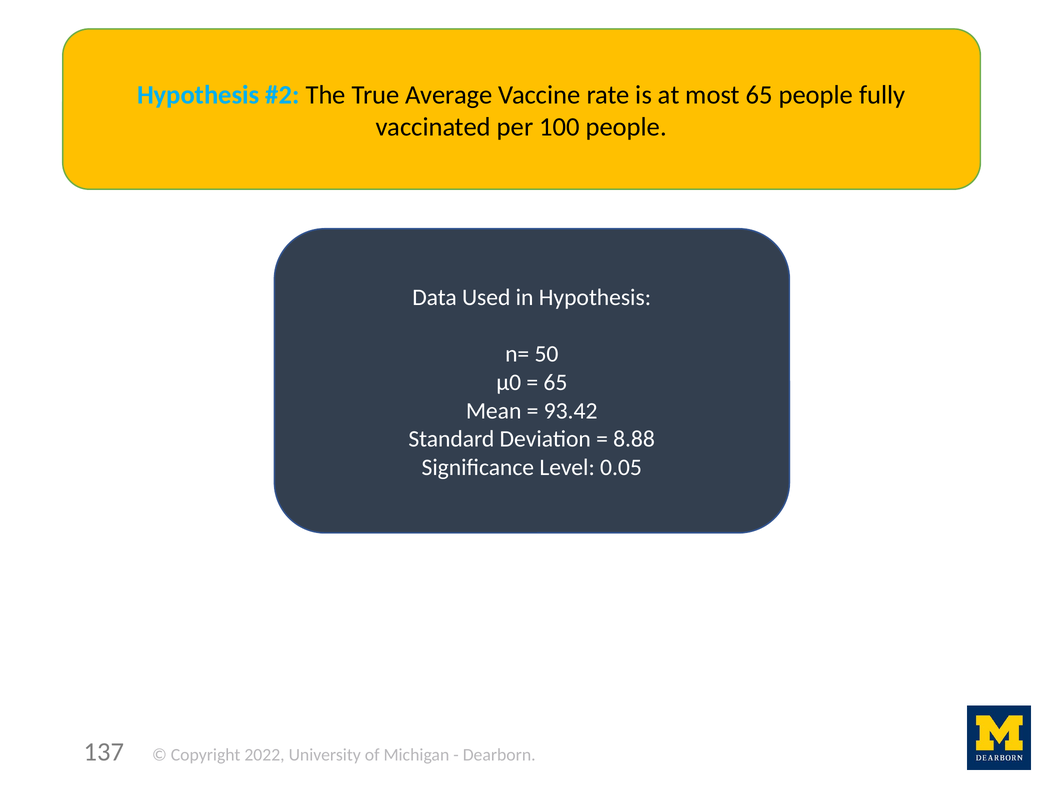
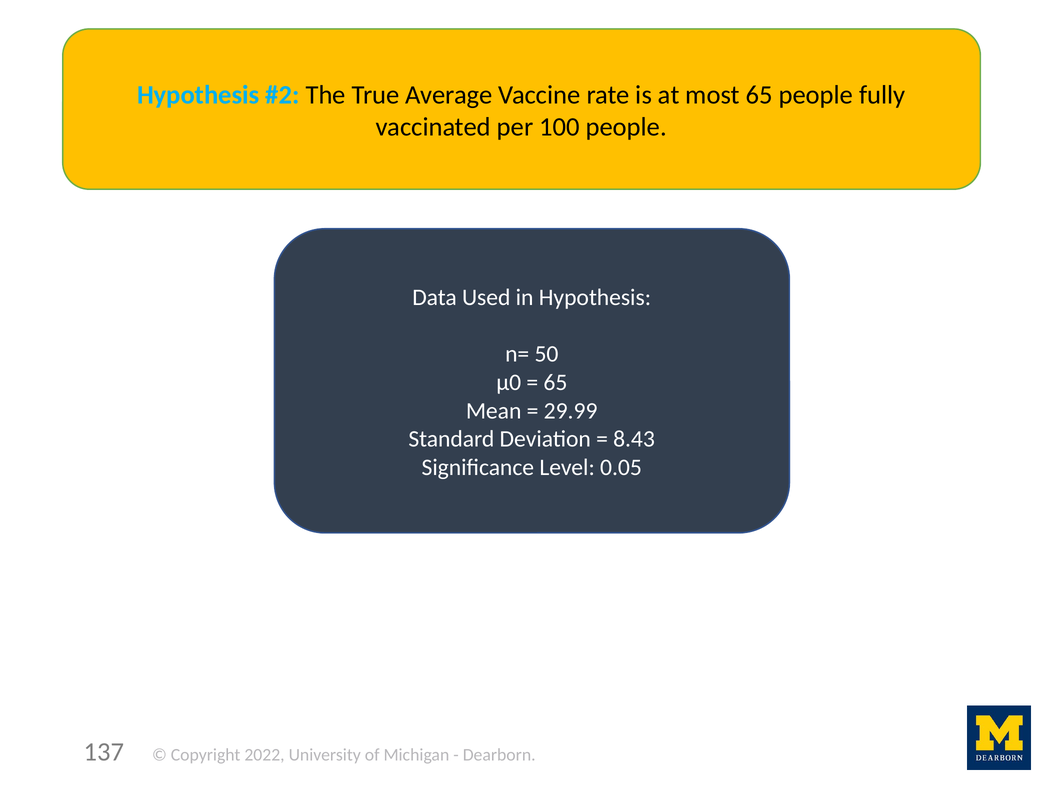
93.42: 93.42 -> 29.99
8.88: 8.88 -> 8.43
